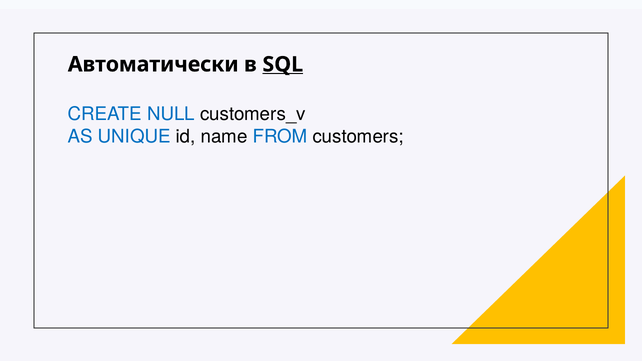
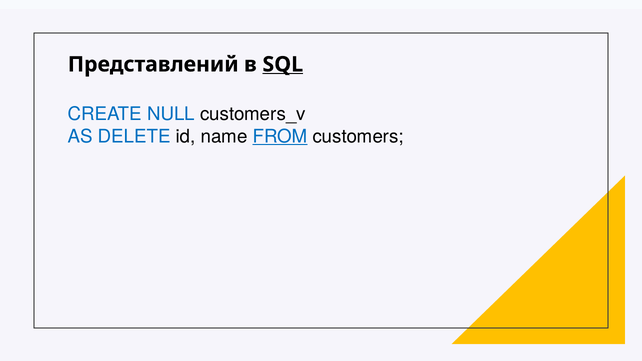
Автоматически: Автоматически -> Представлений
UNIQUE: UNIQUE -> DELETE
FROM underline: none -> present
